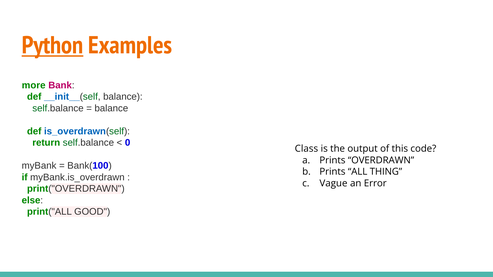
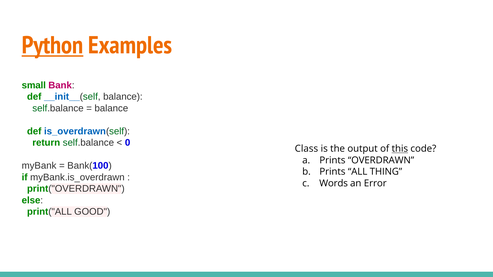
more: more -> small
this underline: none -> present
Vague: Vague -> Words
